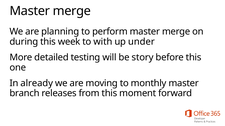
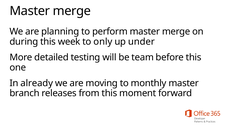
with: with -> only
story: story -> team
